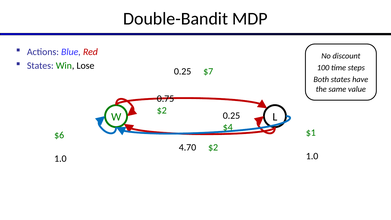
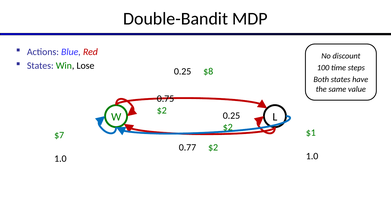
$7: $7 -> $8
$4 at (228, 127): $4 -> $2
$6: $6 -> $7
4.70: 4.70 -> 0.77
